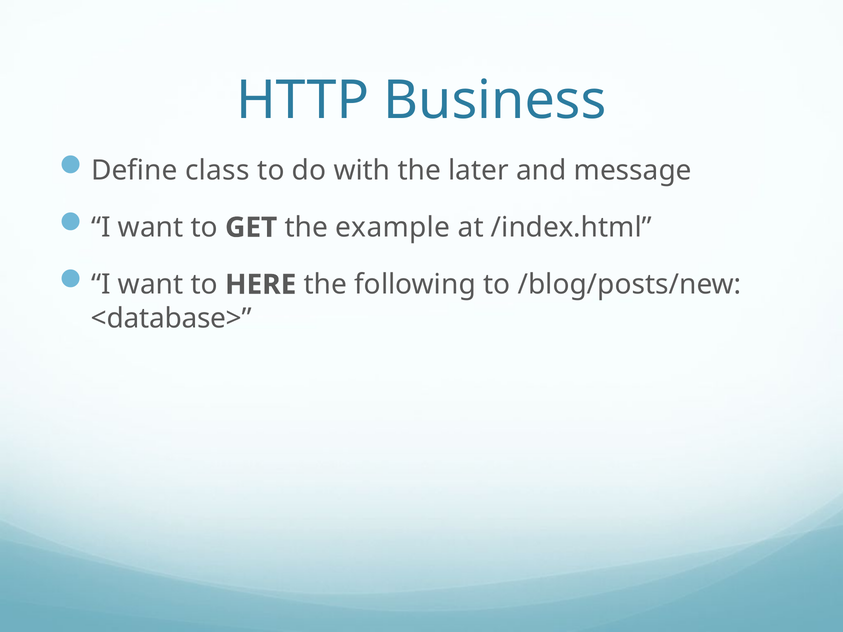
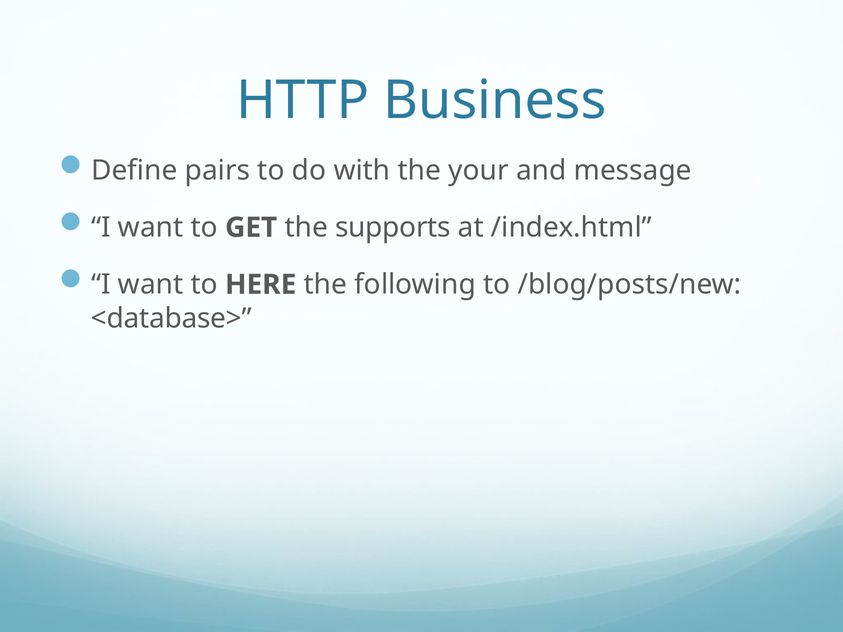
class: class -> pairs
later: later -> your
example: example -> supports
